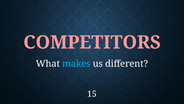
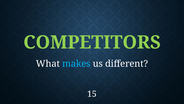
COMPETITORS colour: pink -> light green
